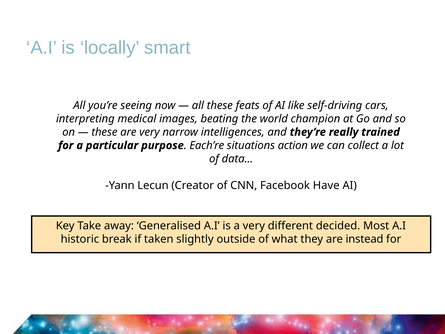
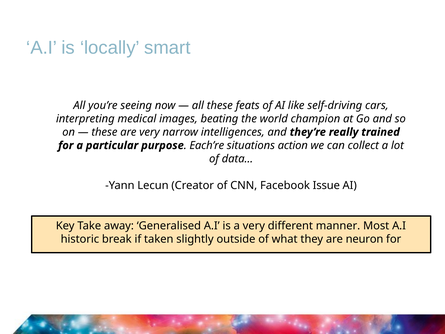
Have: Have -> Issue
decided: decided -> manner
instead: instead -> neuron
